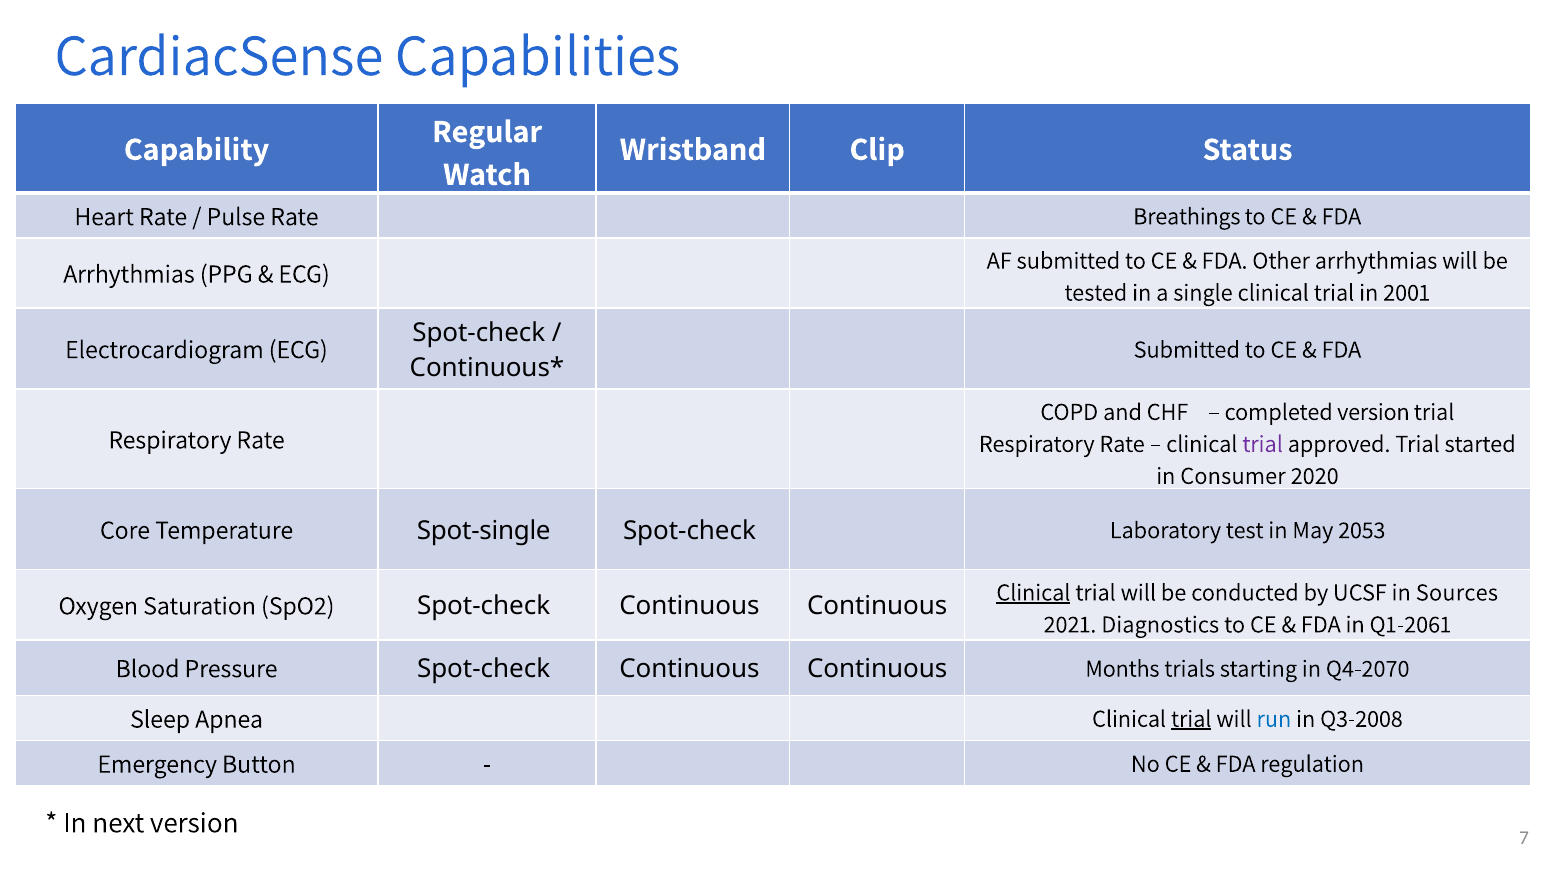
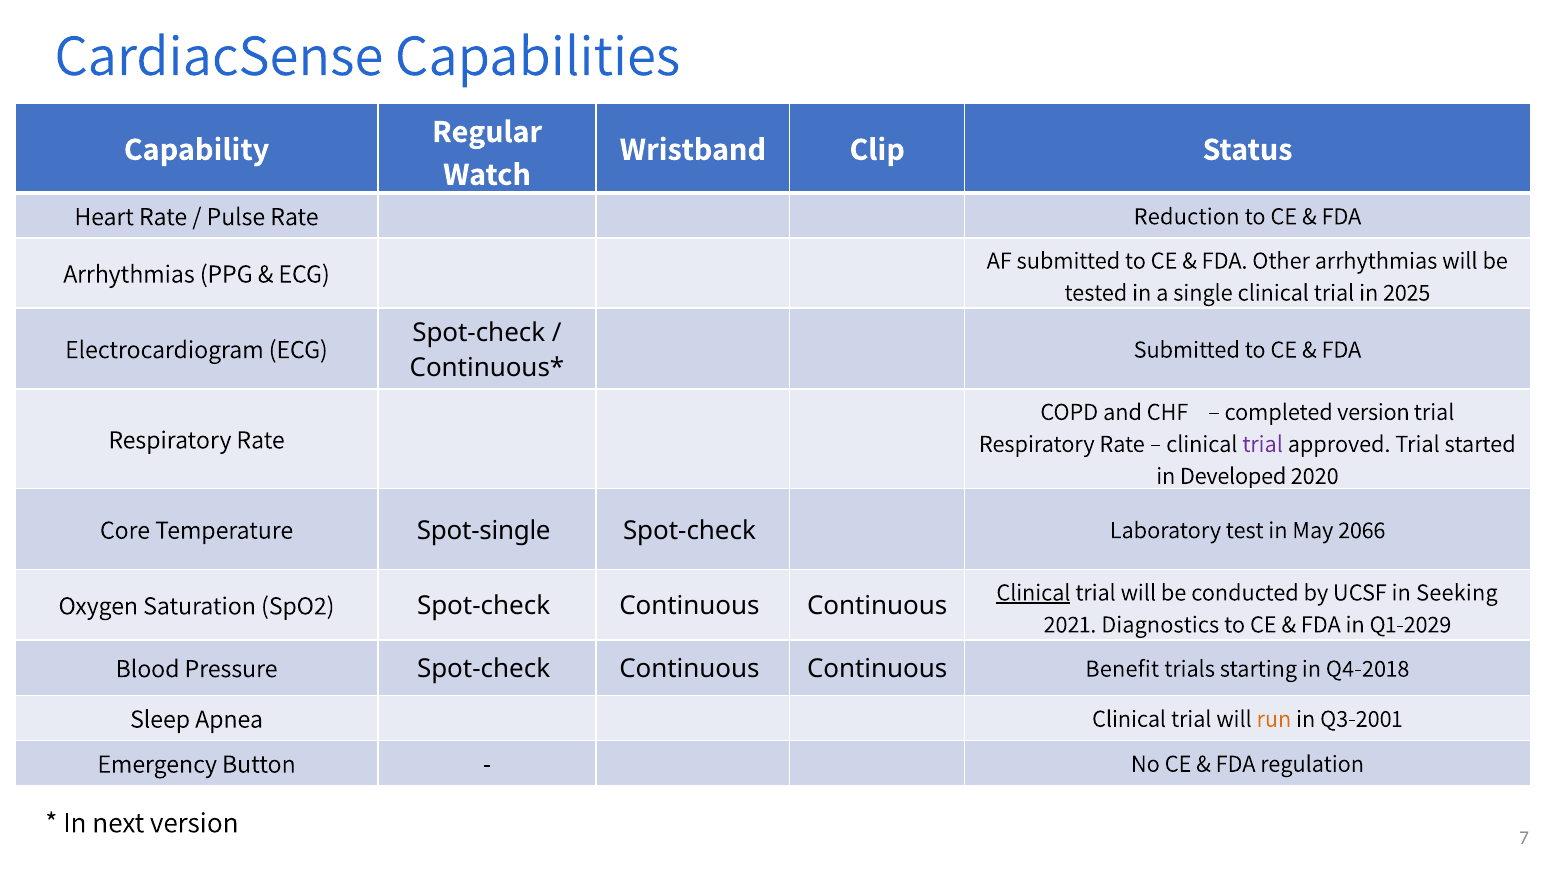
Breathings: Breathings -> Reduction
2001: 2001 -> 2025
Consumer: Consumer -> Developed
2053: 2053 -> 2066
Sources: Sources -> Seeking
Q1-2061: Q1-2061 -> Q1-2029
Months: Months -> Benefit
Q4-2070: Q4-2070 -> Q4-2018
trial at (1191, 719) underline: present -> none
run colour: blue -> orange
Q3-2008: Q3-2008 -> Q3-2001
